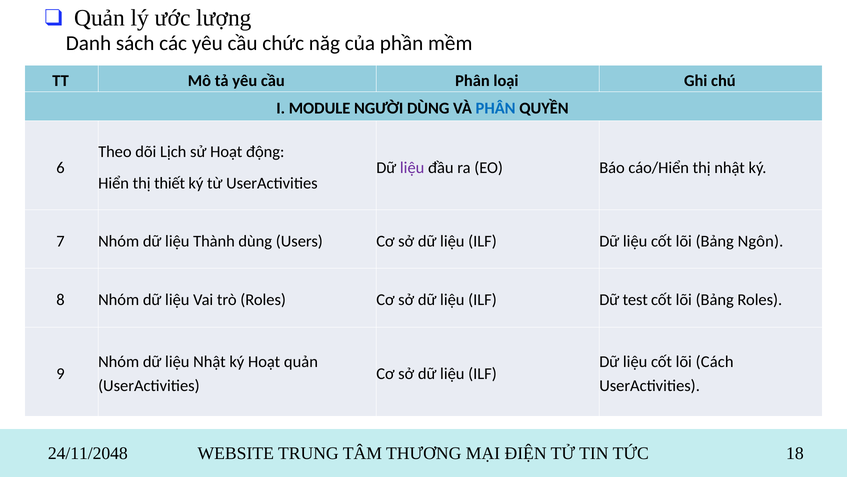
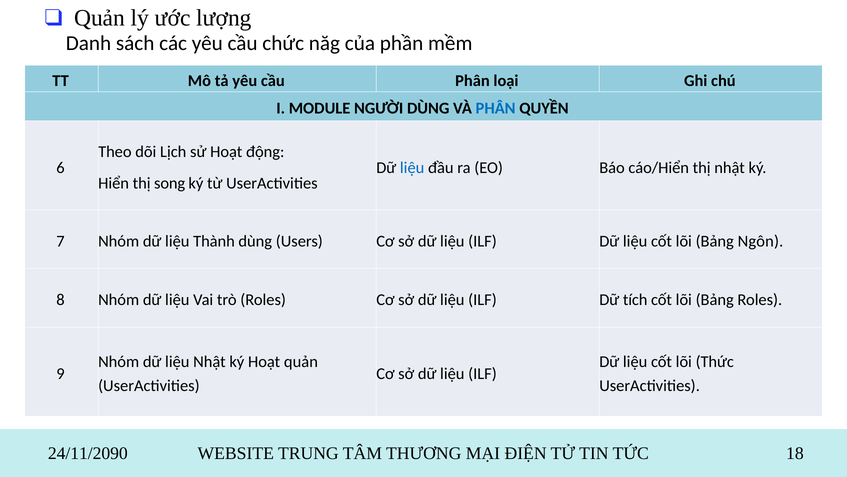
liệu at (412, 167) colour: purple -> blue
thiết: thiết -> song
test: test -> tích
Cách: Cách -> Thức
24/11/2048: 24/11/2048 -> 24/11/2090
